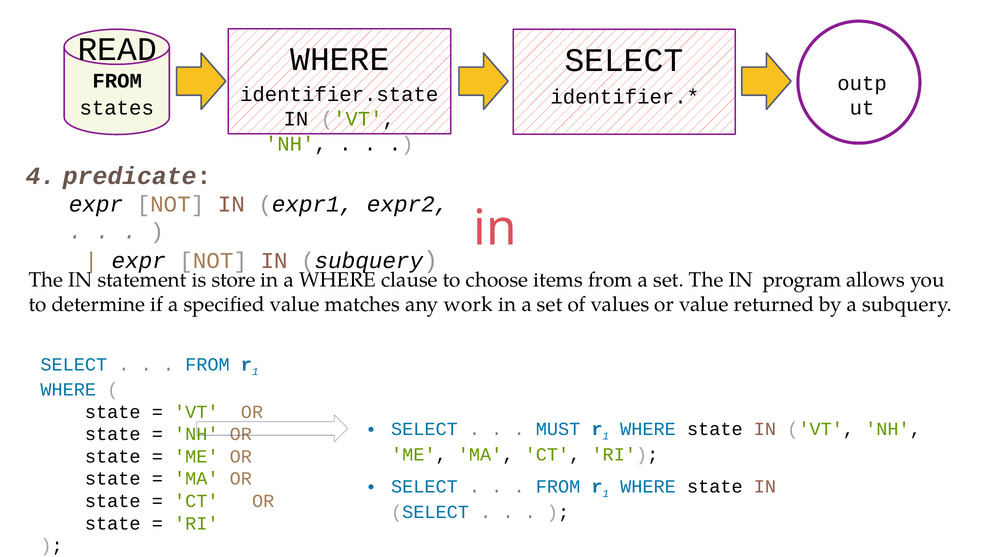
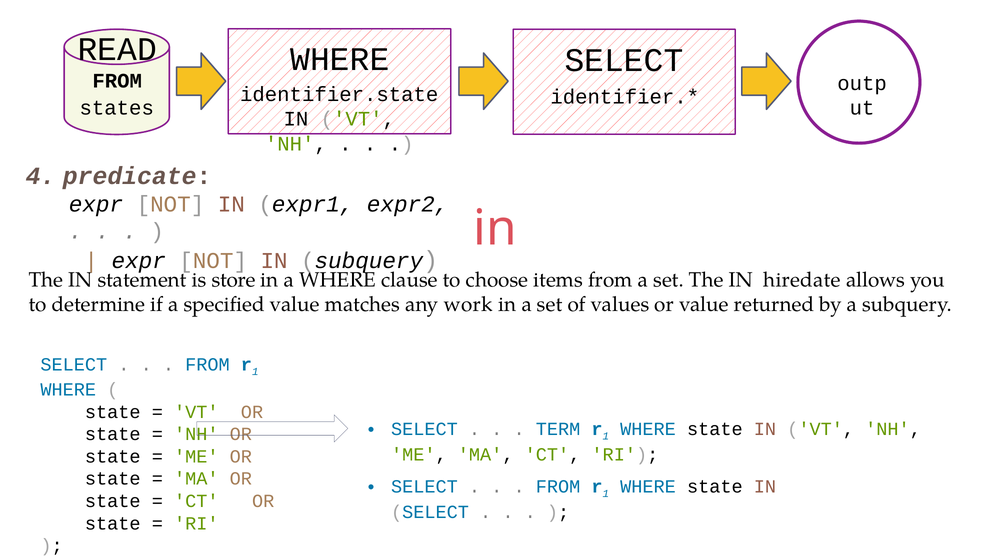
program: program -> hiredate
MUST: MUST -> TERM
